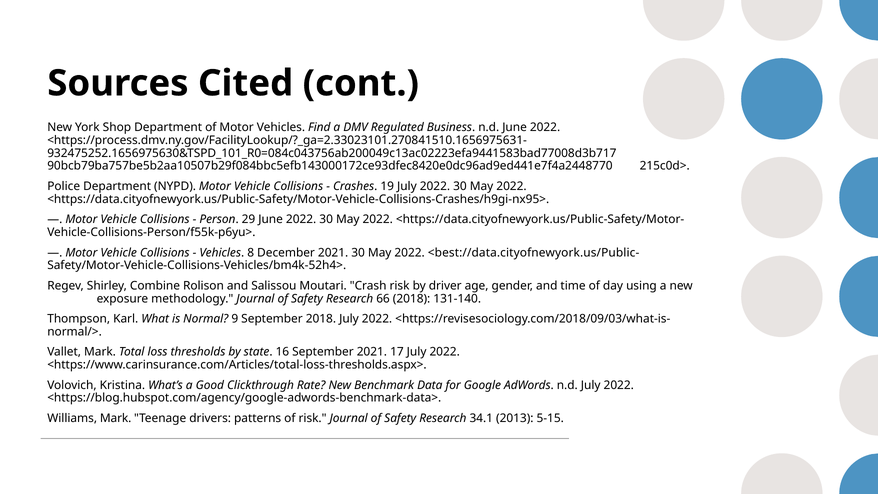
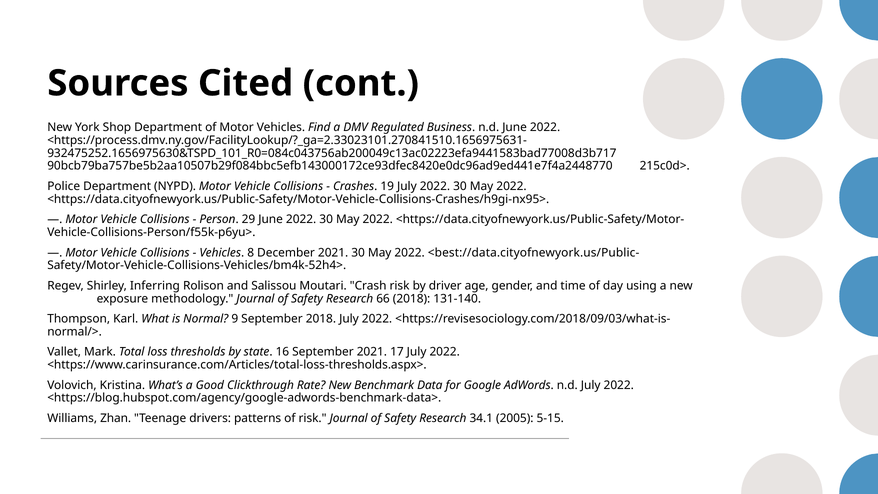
Combine: Combine -> Inferring
Williams Mark: Mark -> Zhan
2013: 2013 -> 2005
